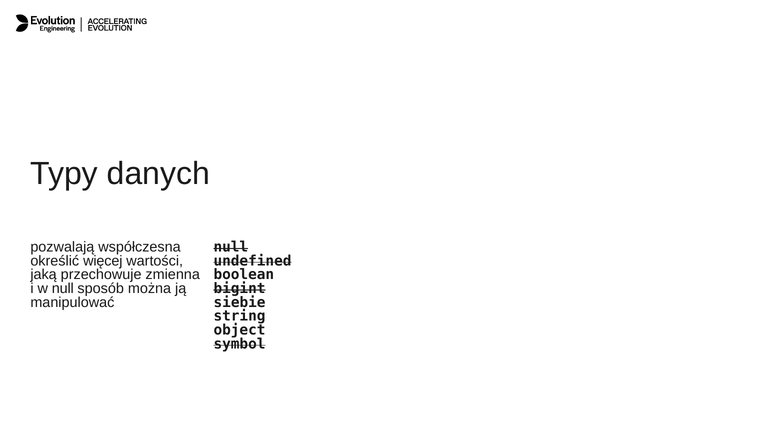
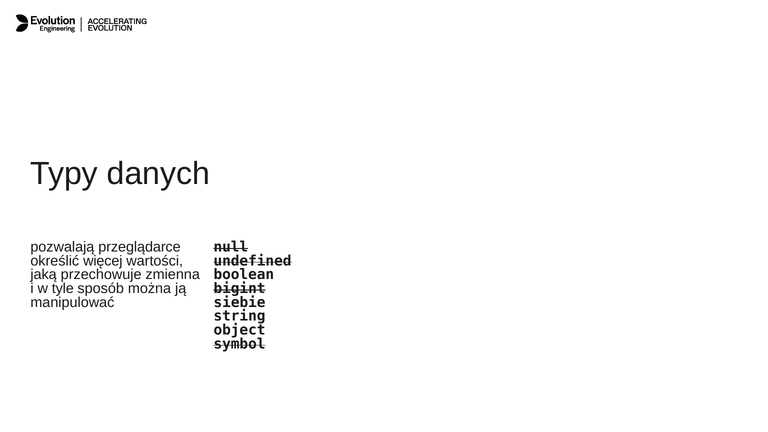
współczesna: współczesna -> przeglądarce
w null: null -> tyle
